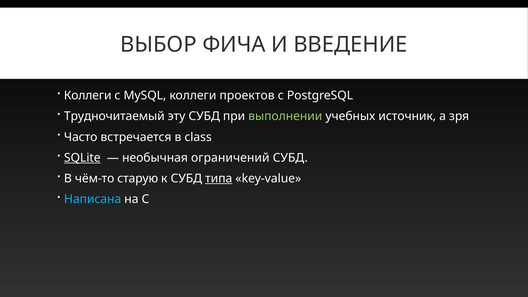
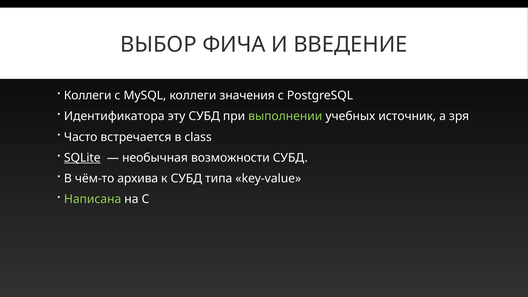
проектов: проектов -> значения
Трудночитаемый: Трудночитаемый -> Идентификатора
ограничений: ограничений -> возможности
старую: старую -> архива
типа underline: present -> none
Написана colour: light blue -> light green
